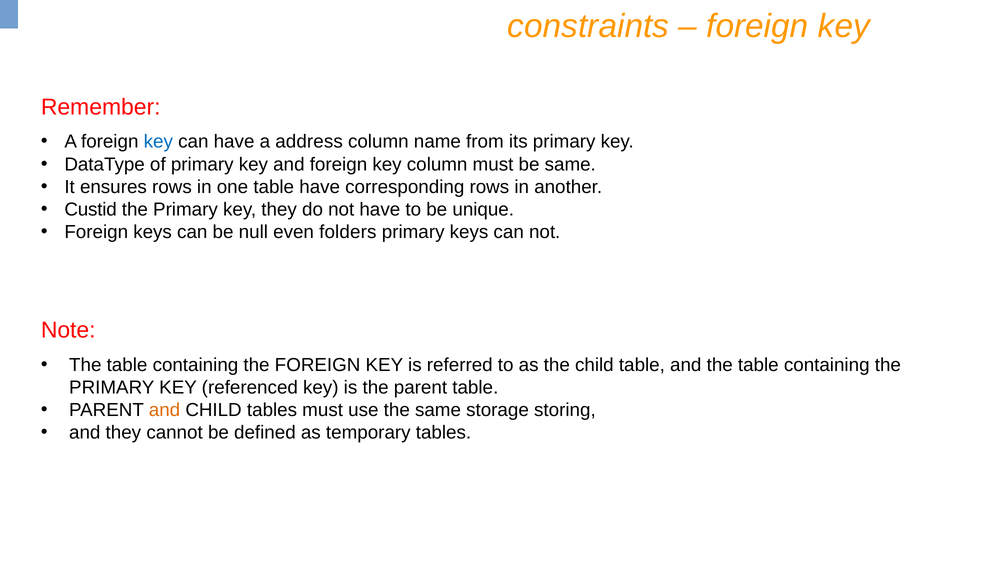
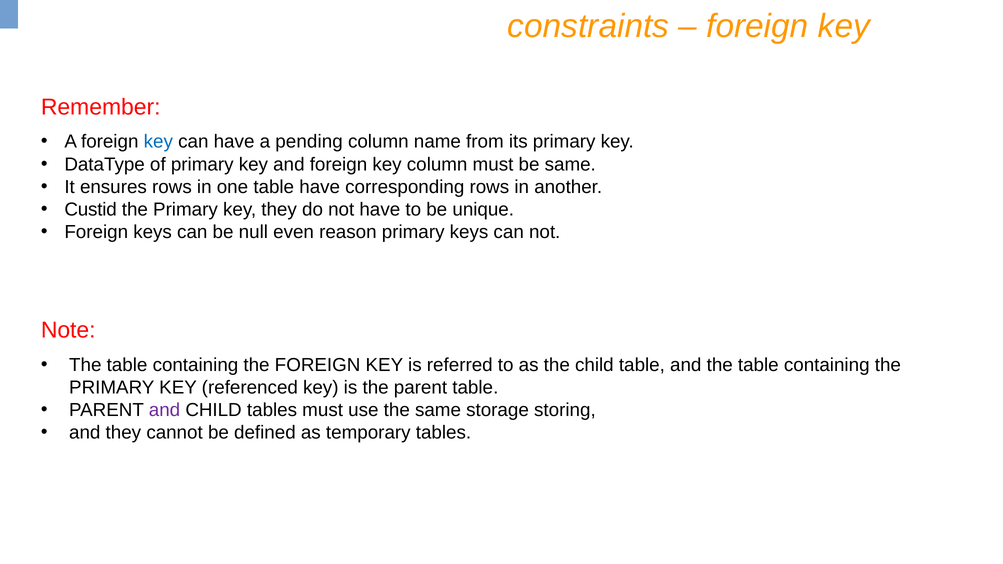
address: address -> pending
folders: folders -> reason
and at (164, 410) colour: orange -> purple
